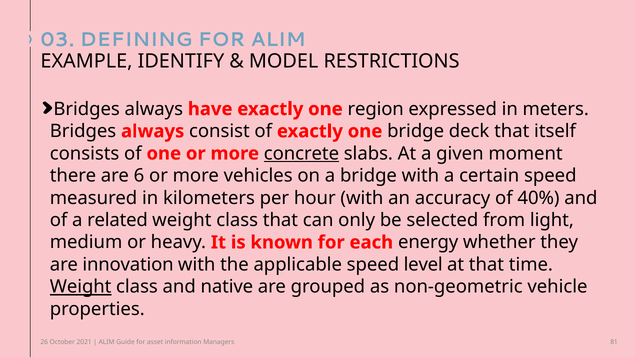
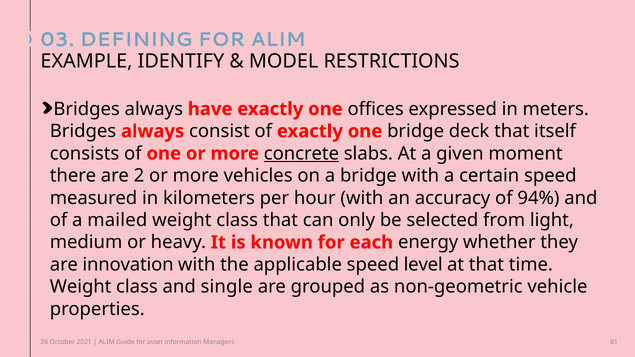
region: region -> offices
6: 6 -> 2
40%: 40% -> 94%
related: related -> mailed
Weight at (81, 287) underline: present -> none
native: native -> single
